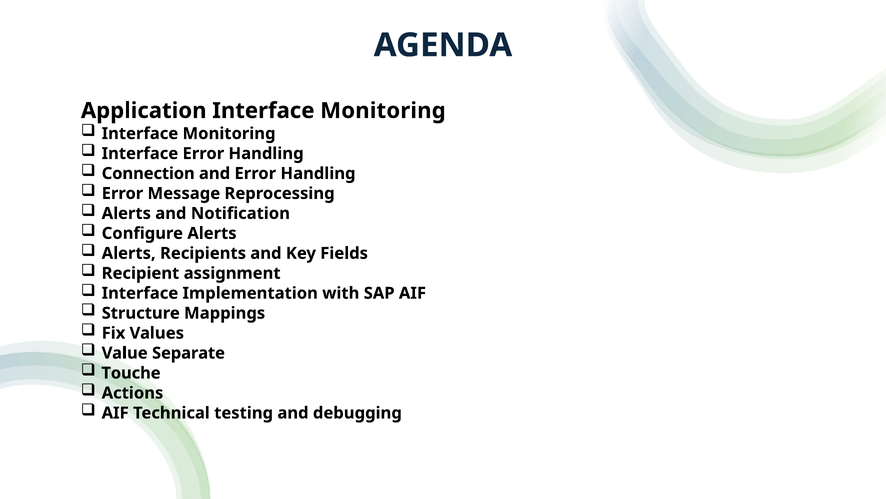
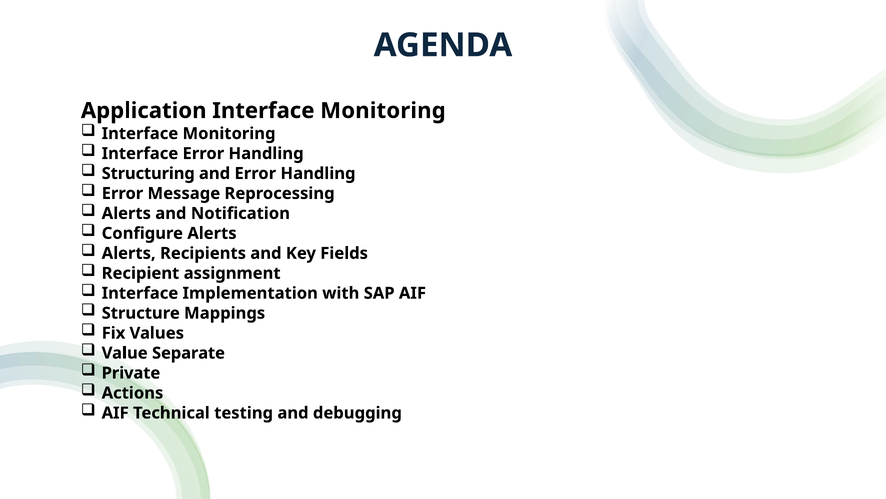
Connection: Connection -> Structuring
Touche: Touche -> Private
